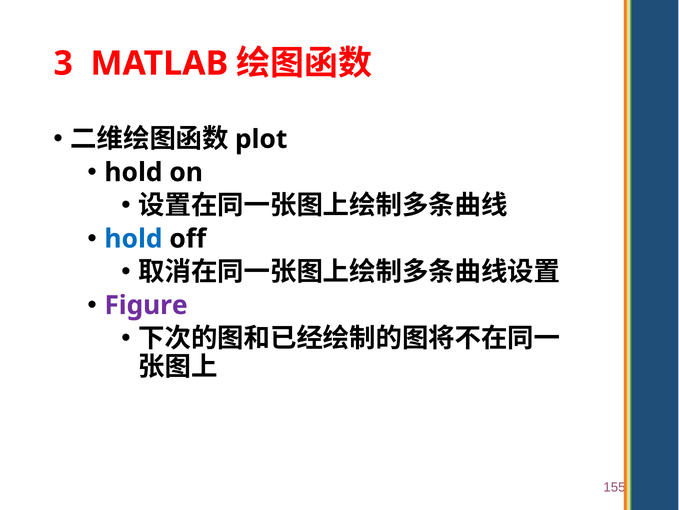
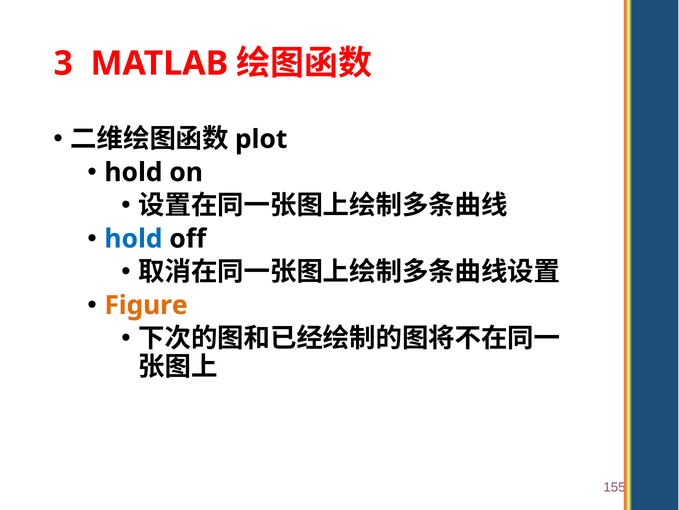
Figure colour: purple -> orange
